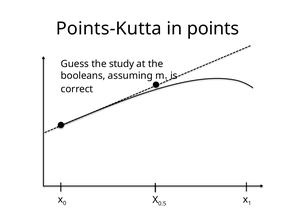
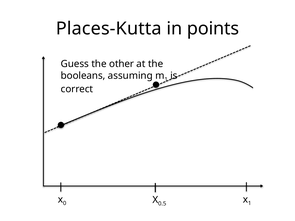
Points-Kutta: Points-Kutta -> Places-Kutta
study: study -> other
